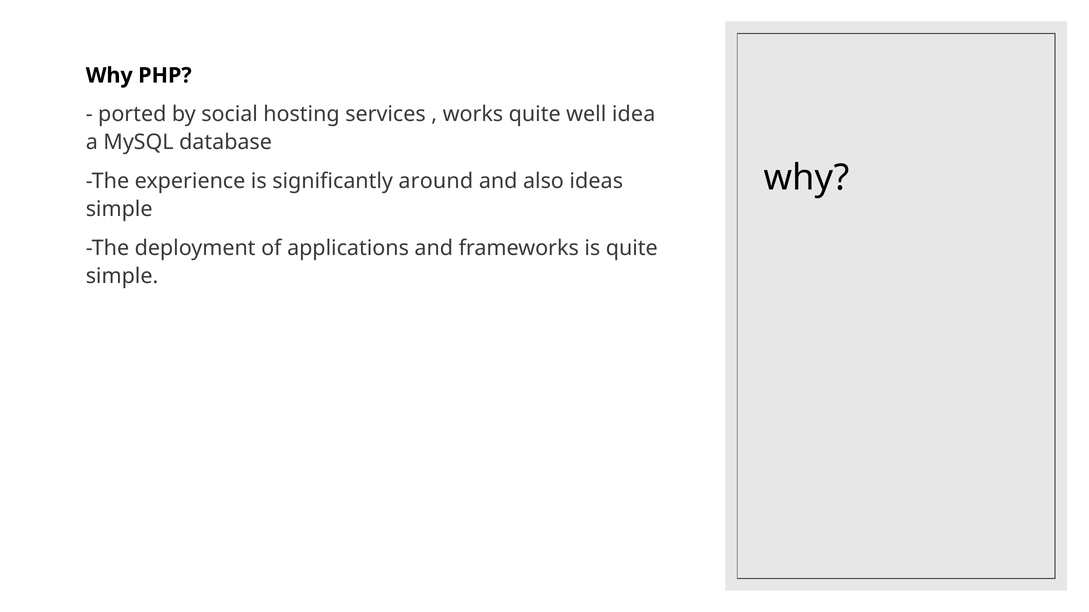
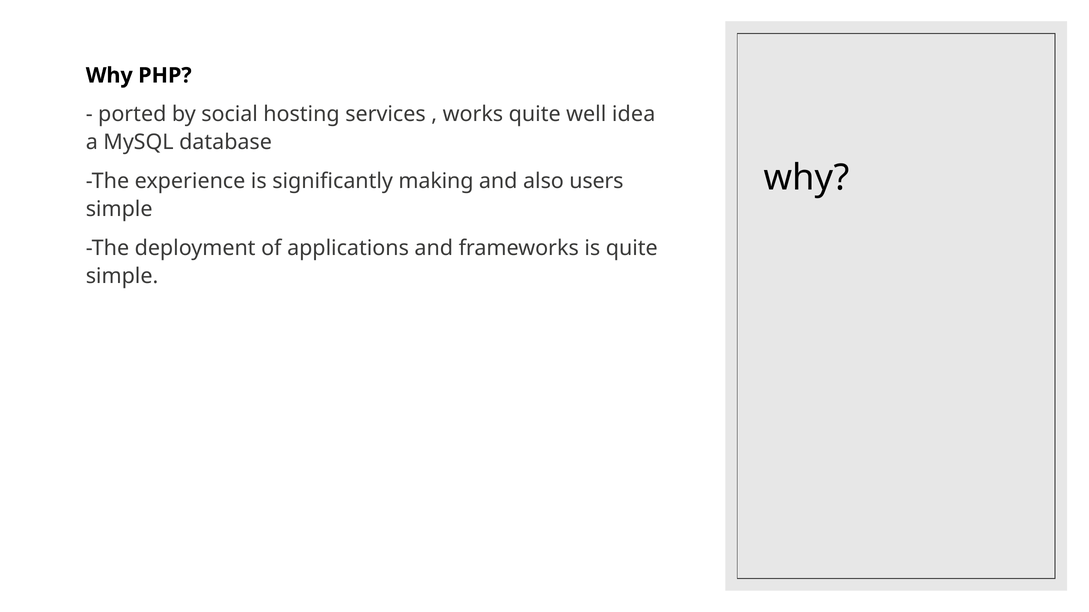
around: around -> making
ideas: ideas -> users
